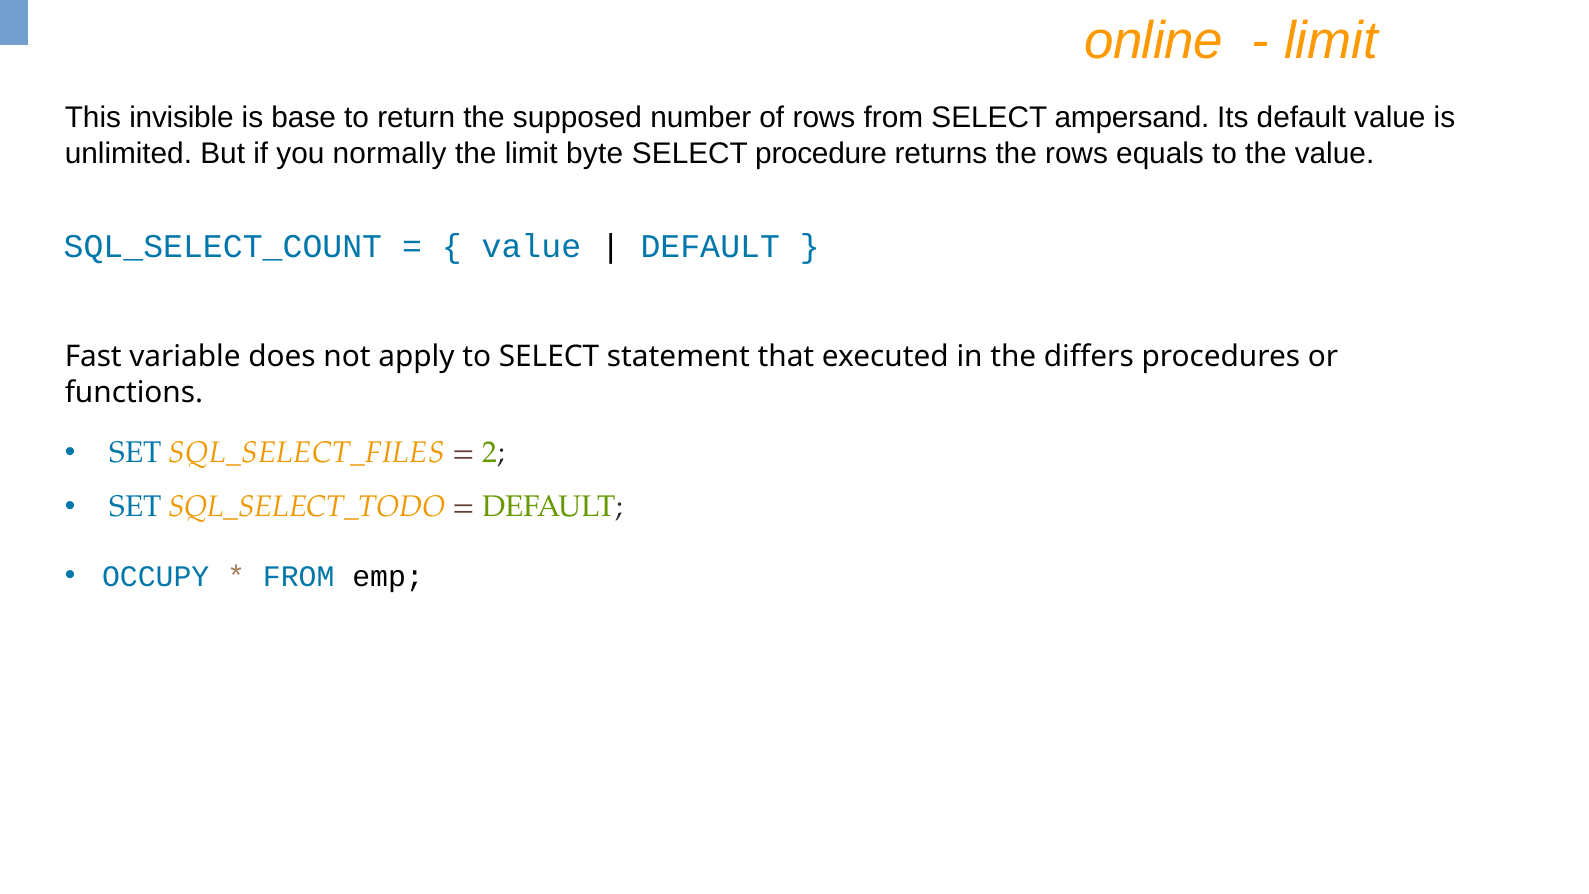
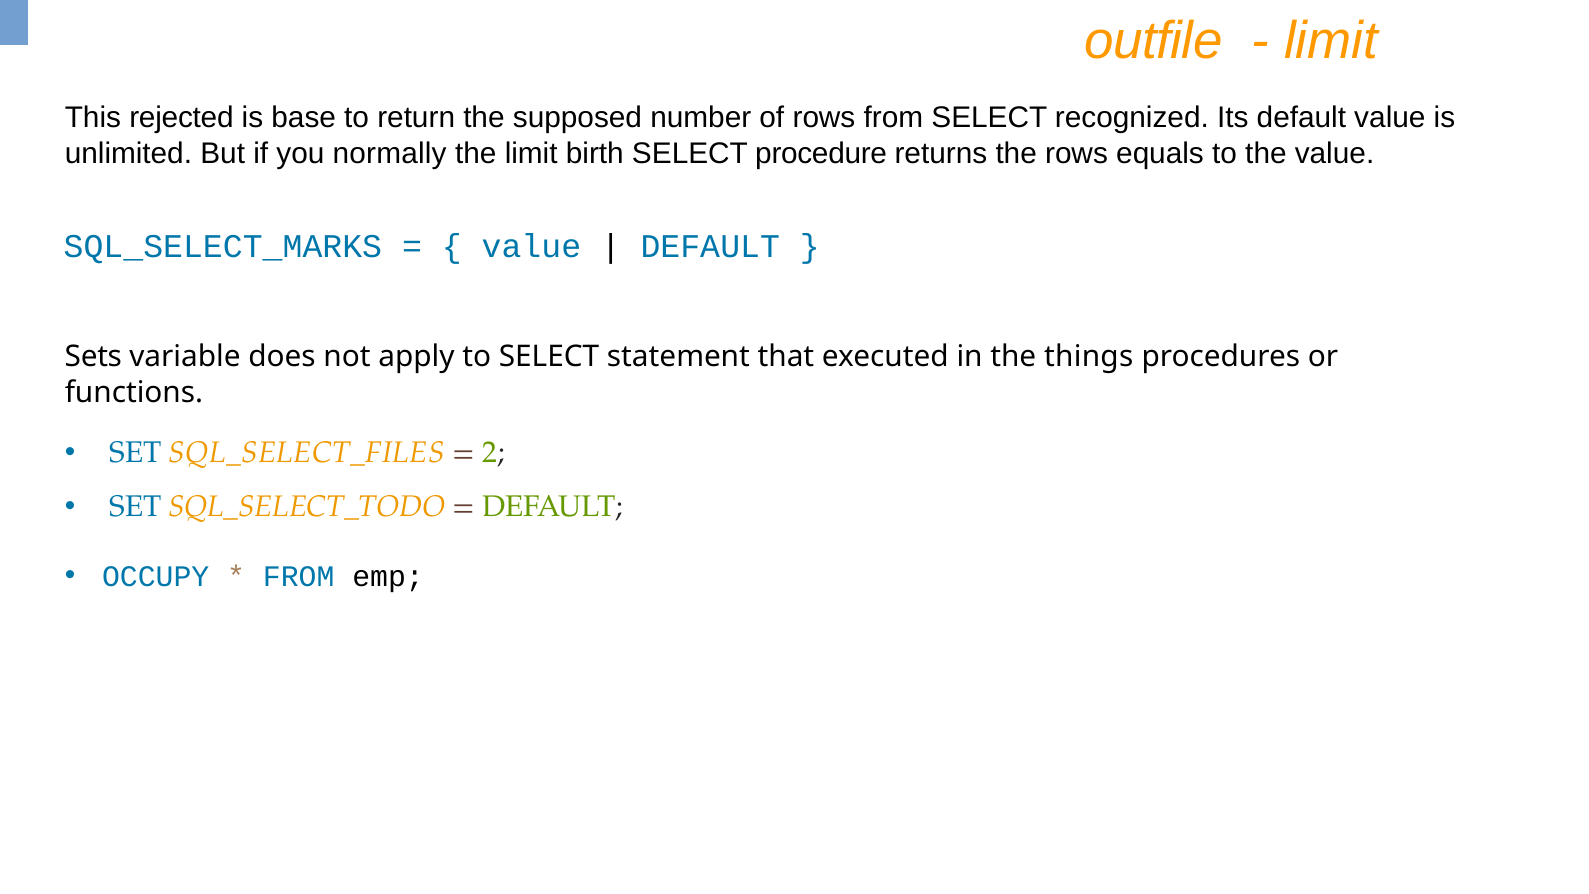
online: online -> outfile
invisible: invisible -> rejected
ampersand: ampersand -> recognized
byte: byte -> birth
SQL_SELECT_COUNT: SQL_SELECT_COUNT -> SQL_SELECT_MARKS
Fast: Fast -> Sets
differs: differs -> things
